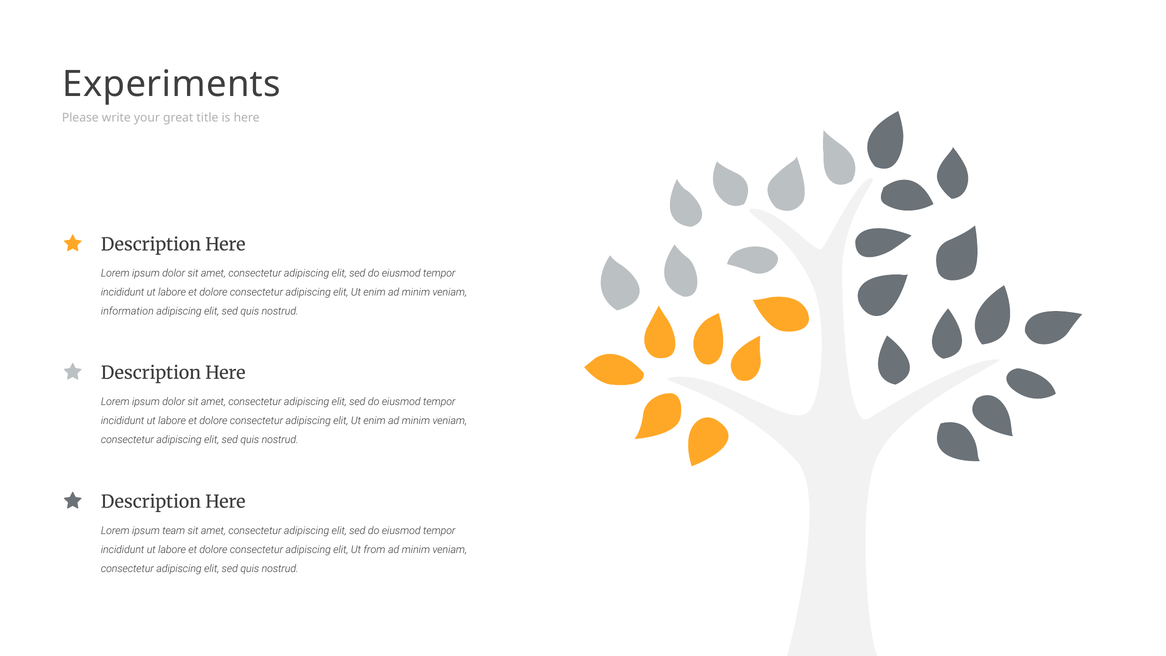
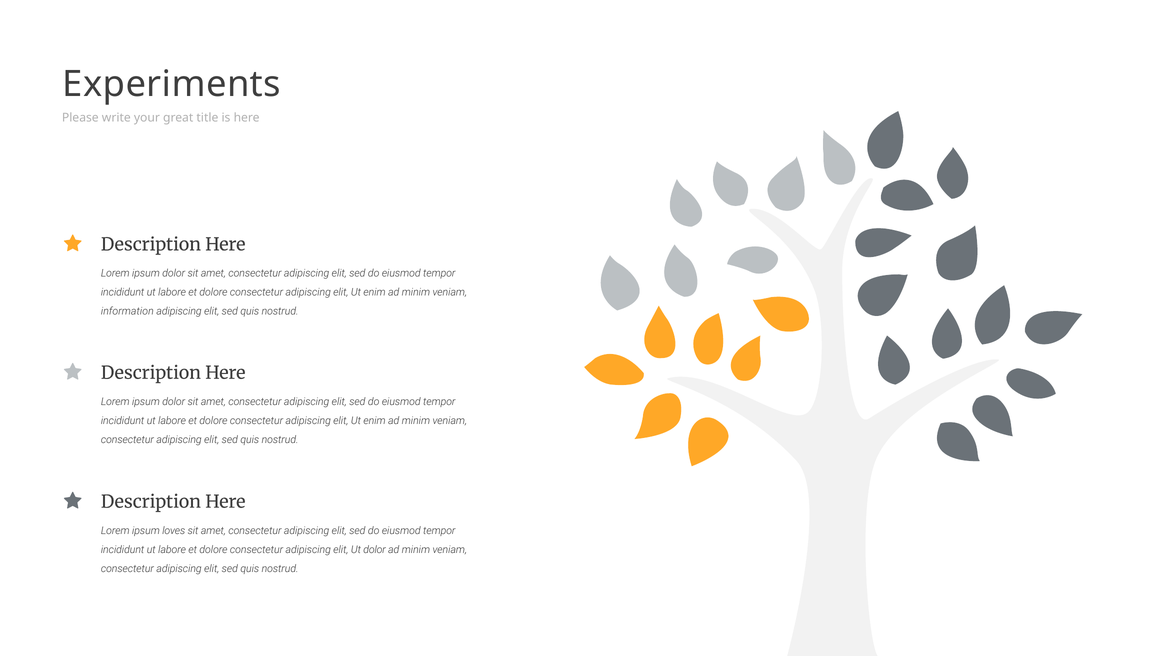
team: team -> loves
Ut from: from -> dolor
